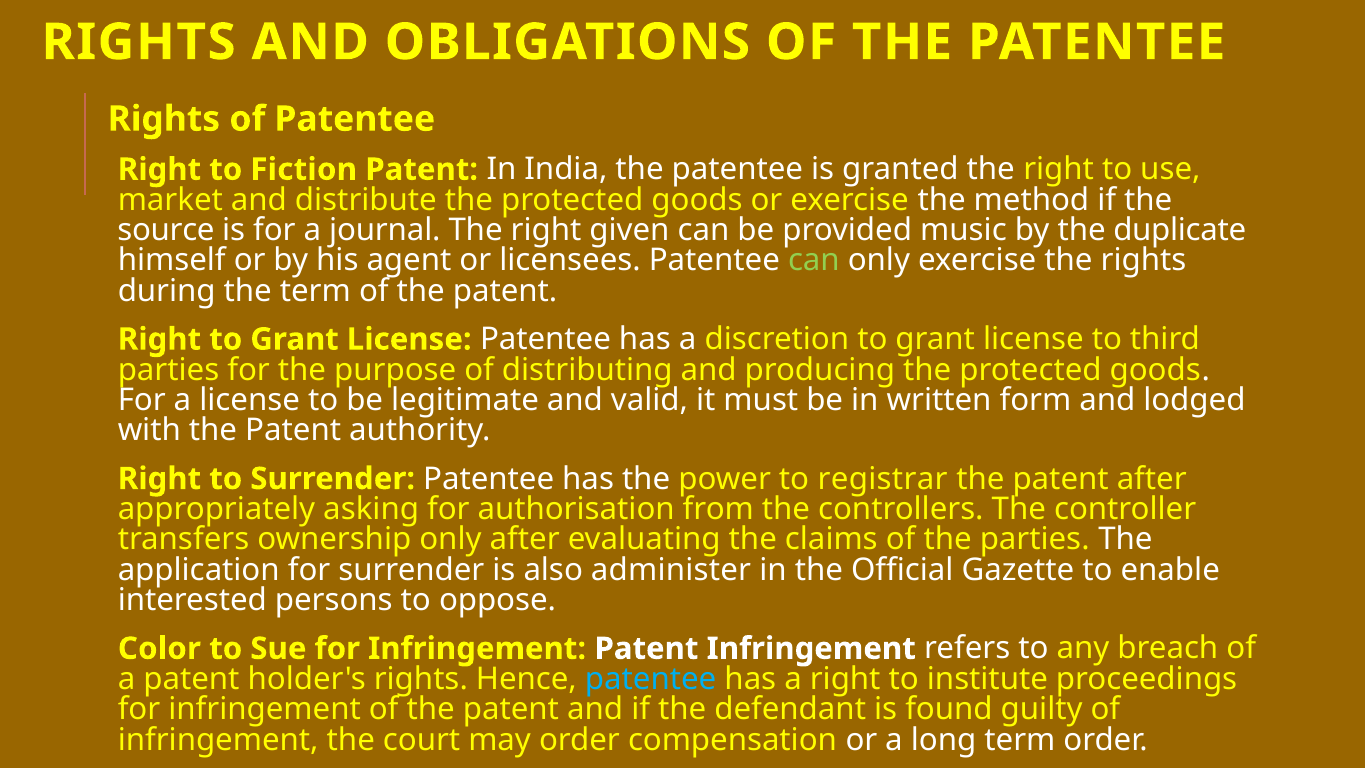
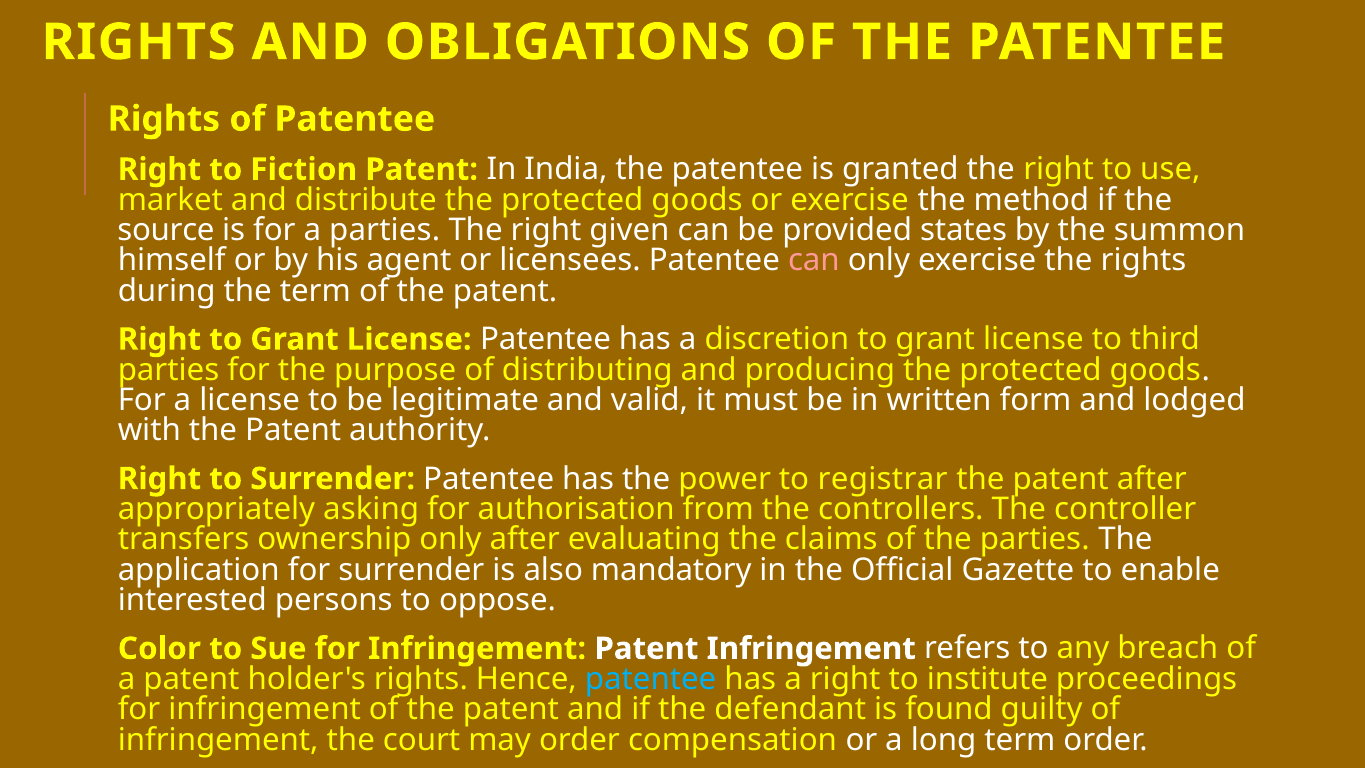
a journal: journal -> parties
music: music -> states
duplicate: duplicate -> summon
can at (814, 261) colour: light green -> pink
administer: administer -> mandatory
